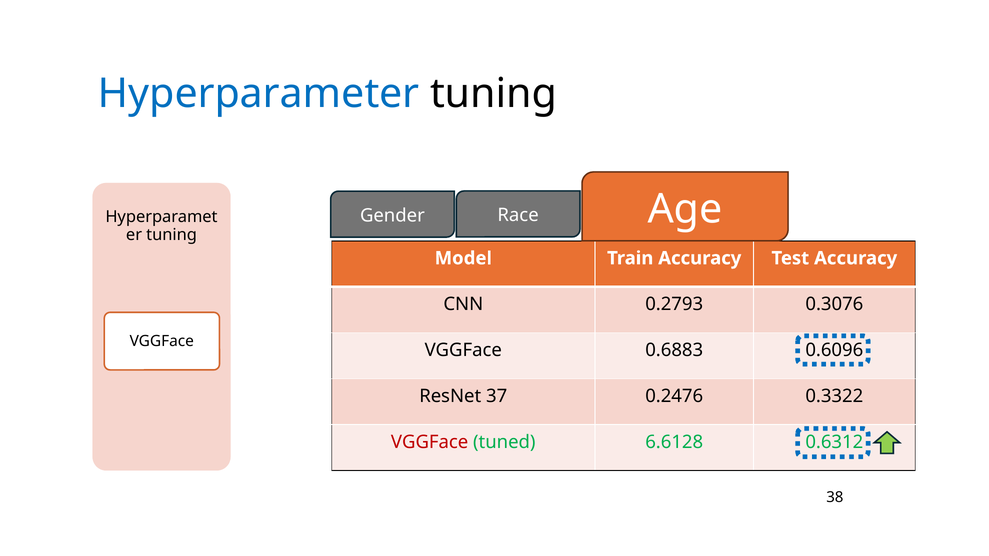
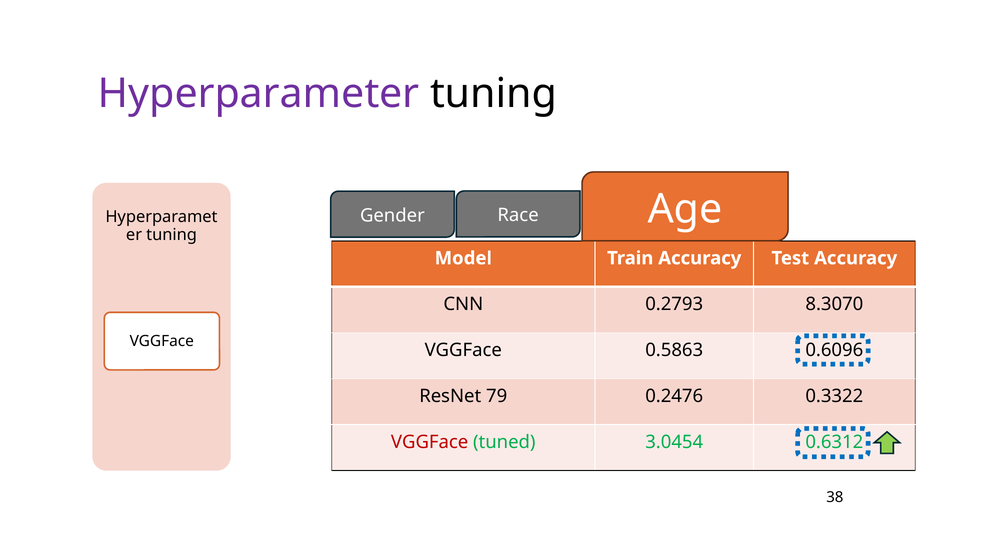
Hyperparameter colour: blue -> purple
0.3076: 0.3076 -> 8.3070
0.6883: 0.6883 -> 0.5863
37: 37 -> 79
6.6128: 6.6128 -> 3.0454
